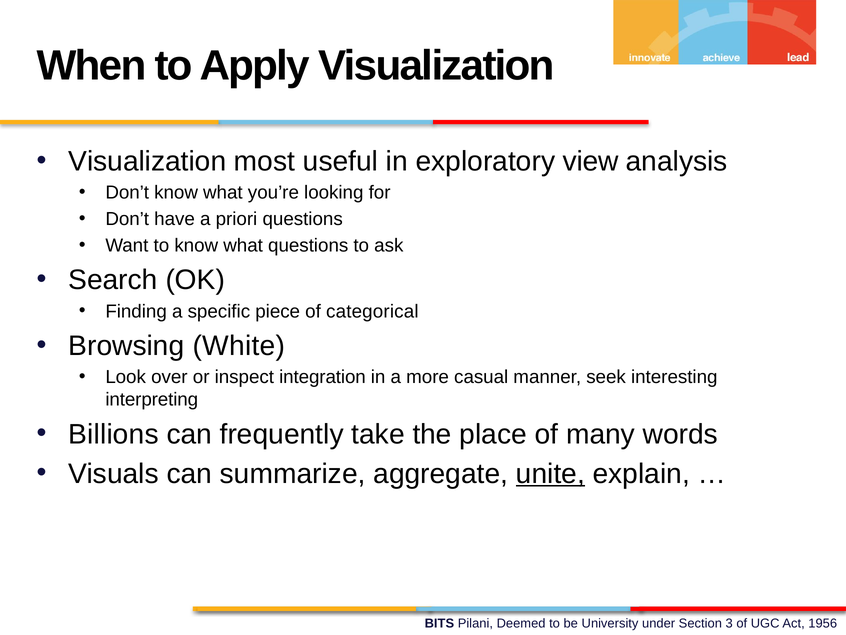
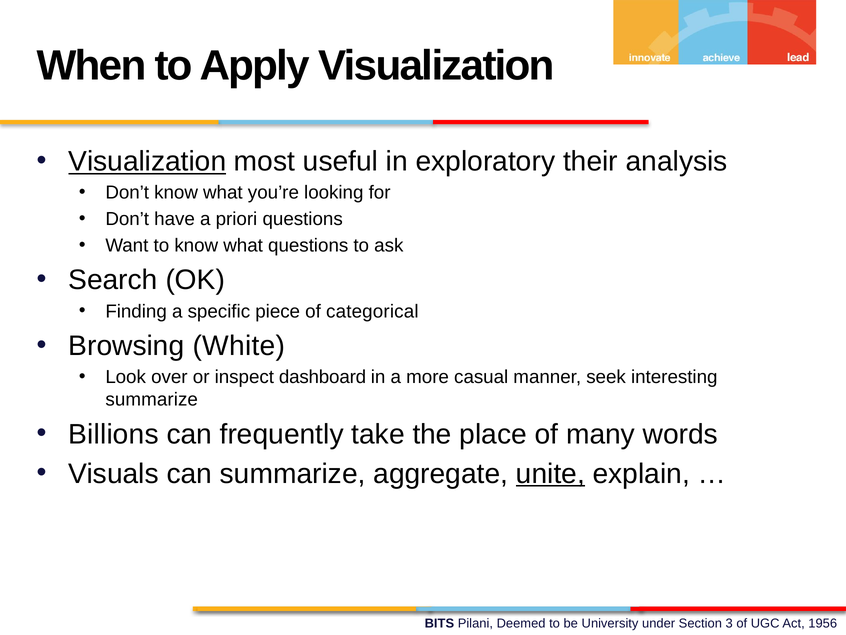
Visualization at (147, 161) underline: none -> present
view: view -> their
integration: integration -> dashboard
interpreting at (152, 399): interpreting -> summarize
